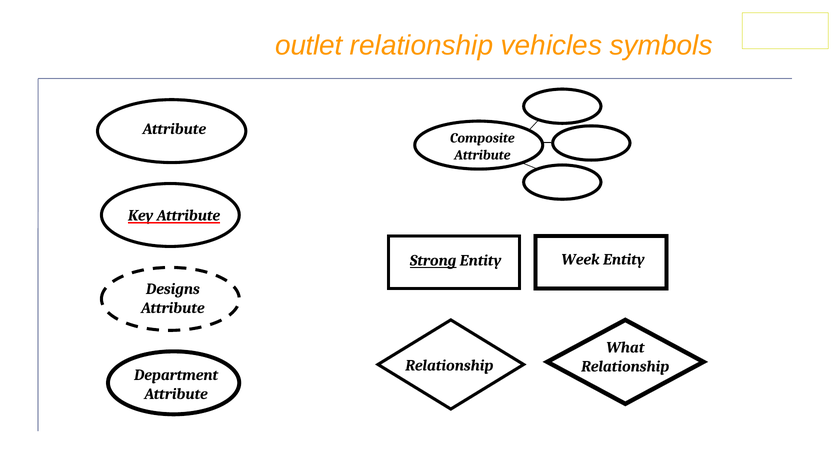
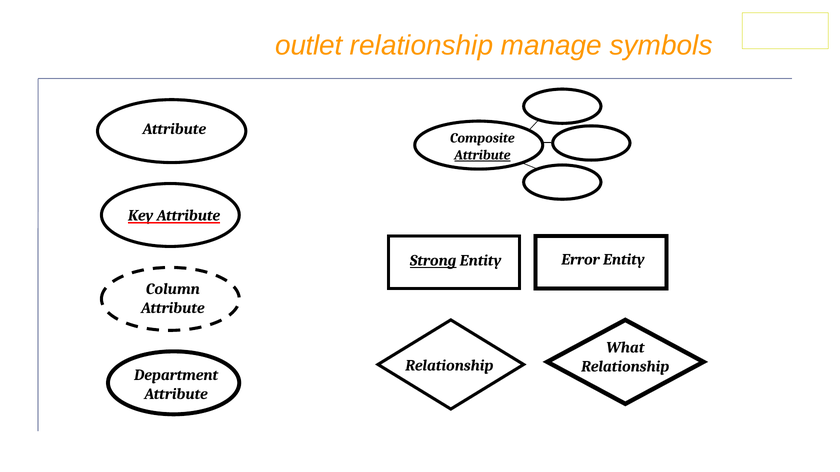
vehicles: vehicles -> manage
Attribute at (482, 155) underline: none -> present
Week: Week -> Error
Designs: Designs -> Column
